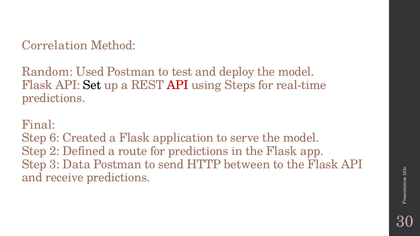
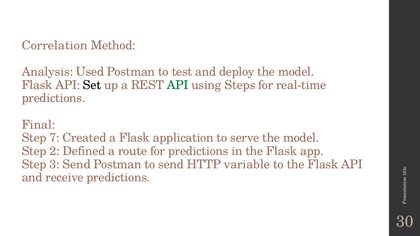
Random: Random -> Analysis
API at (178, 85) colour: red -> green
6: 6 -> 7
3 Data: Data -> Send
between: between -> variable
